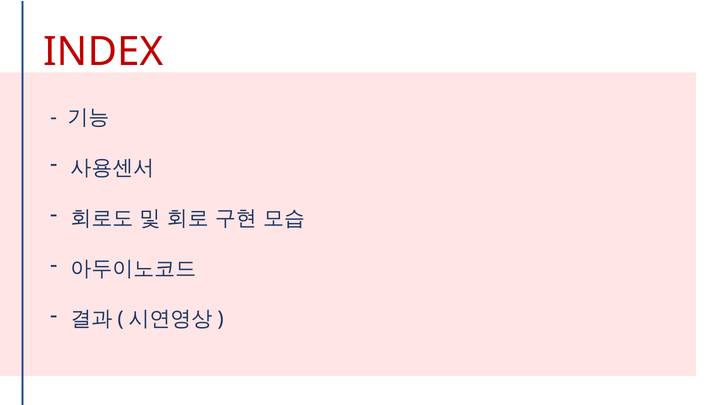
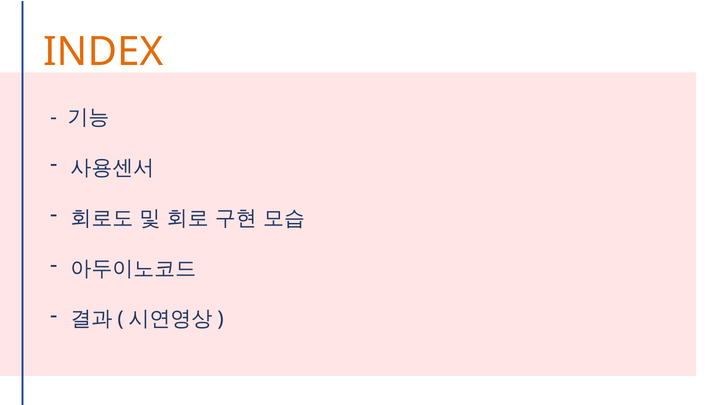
INDEX colour: red -> orange
